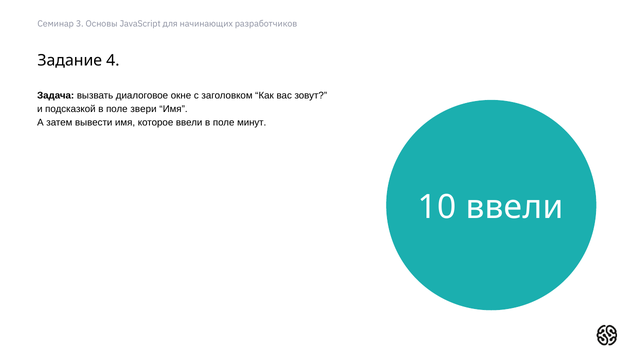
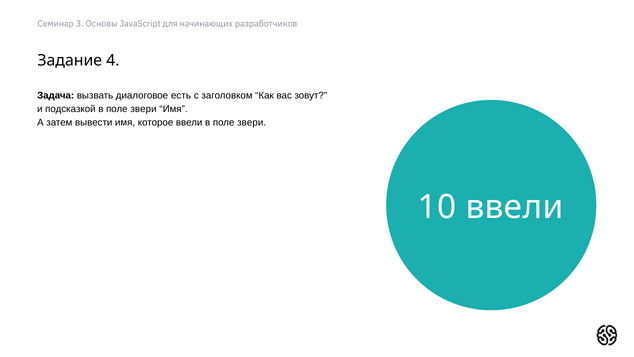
окне: окне -> есть
ввели в поле минут: минут -> звери
